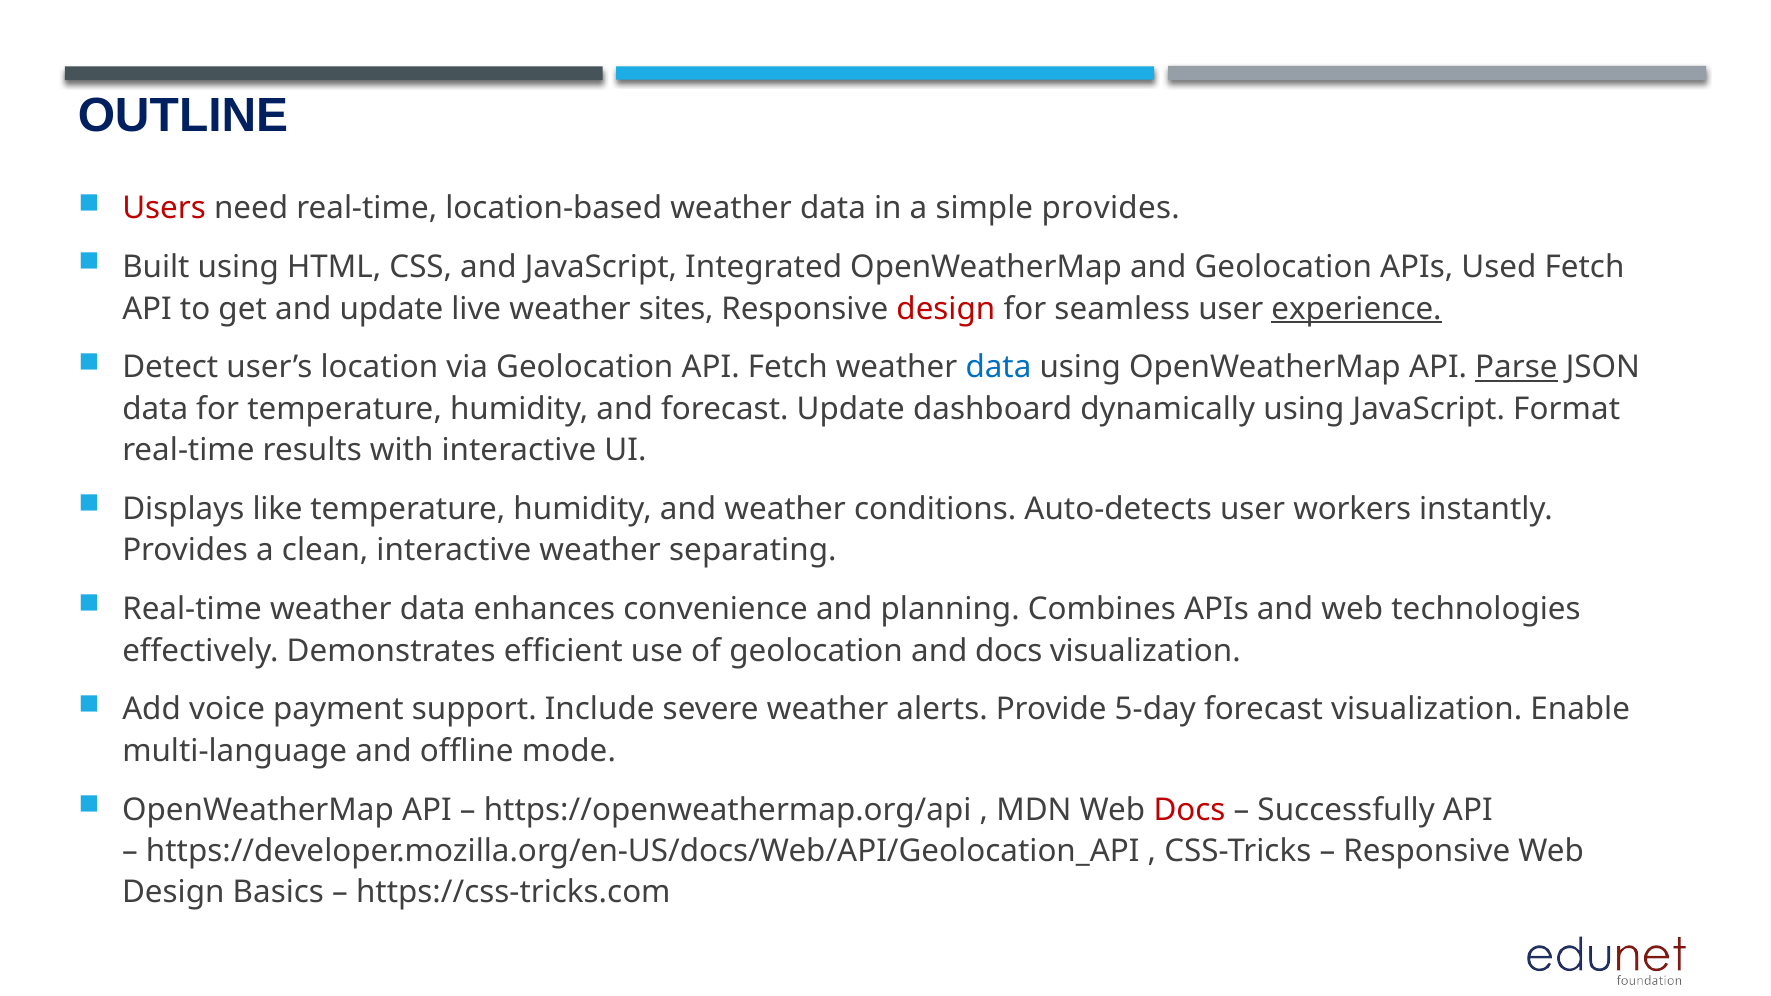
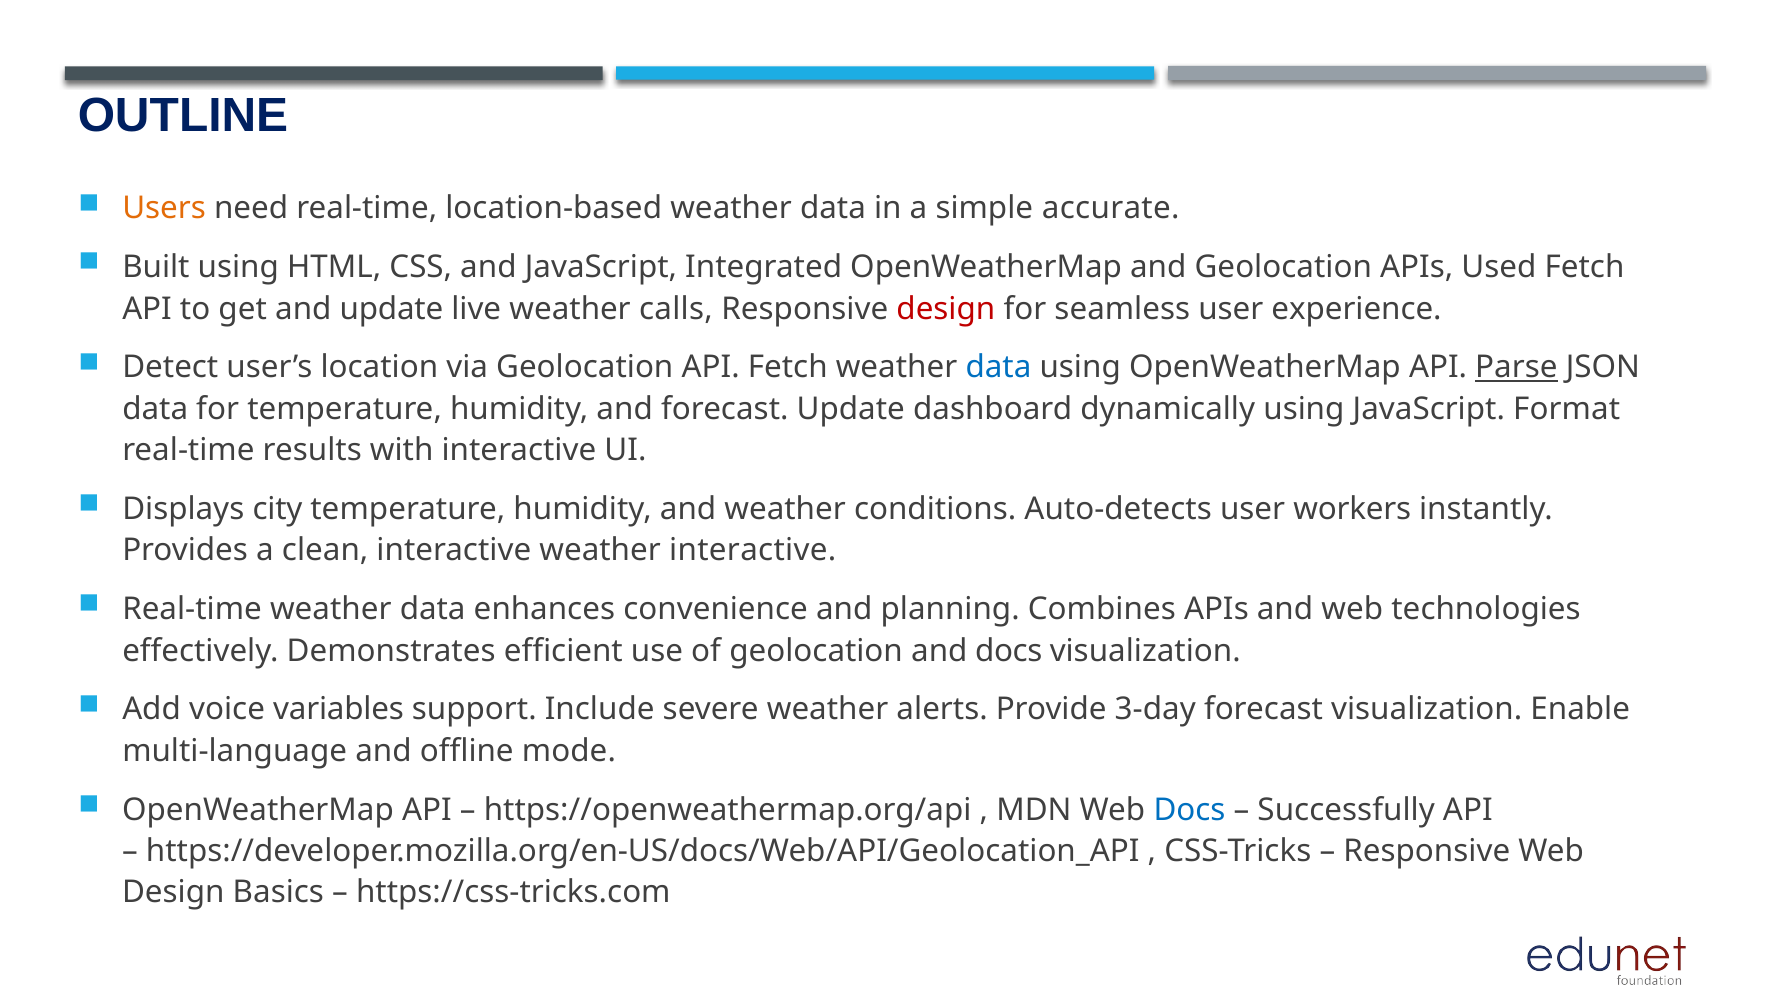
Users colour: red -> orange
simple provides: provides -> accurate
sites: sites -> calls
experience underline: present -> none
like: like -> city
weather separating: separating -> interactive
payment: payment -> variables
5-day: 5-day -> 3-day
Docs at (1190, 810) colour: red -> blue
